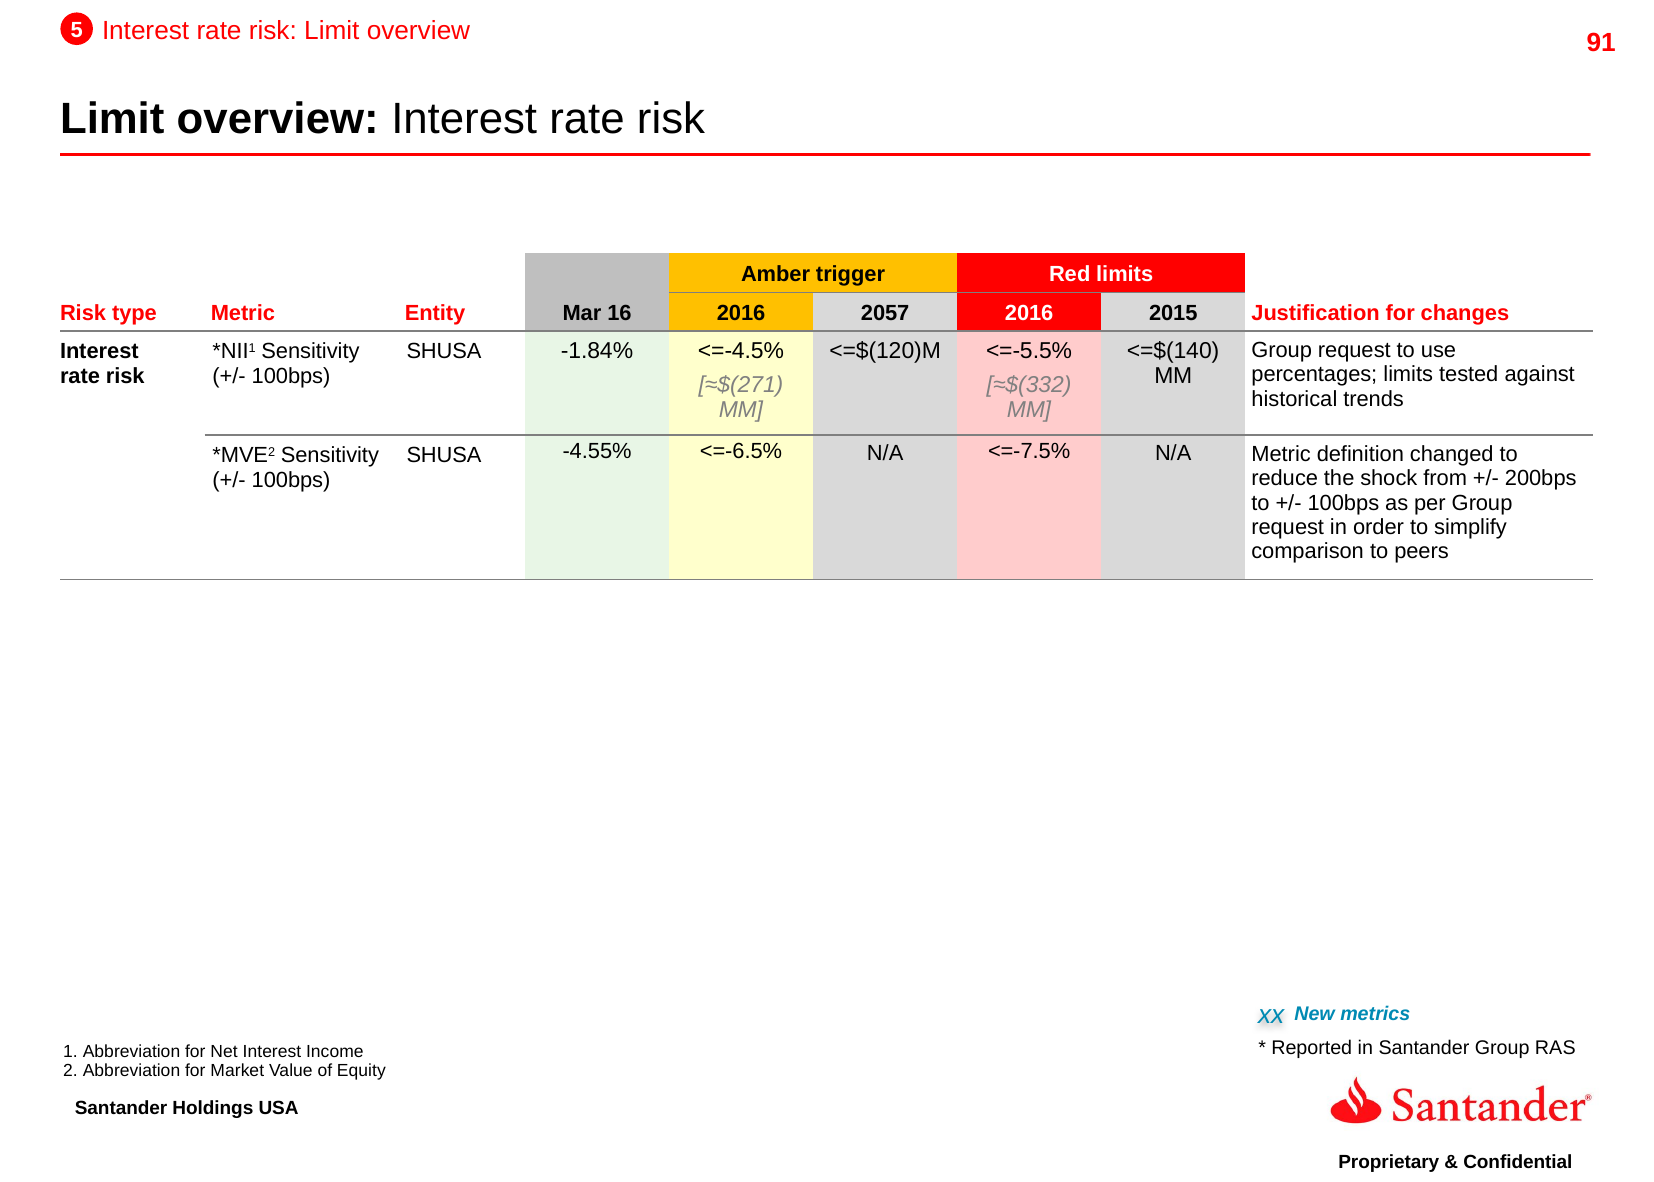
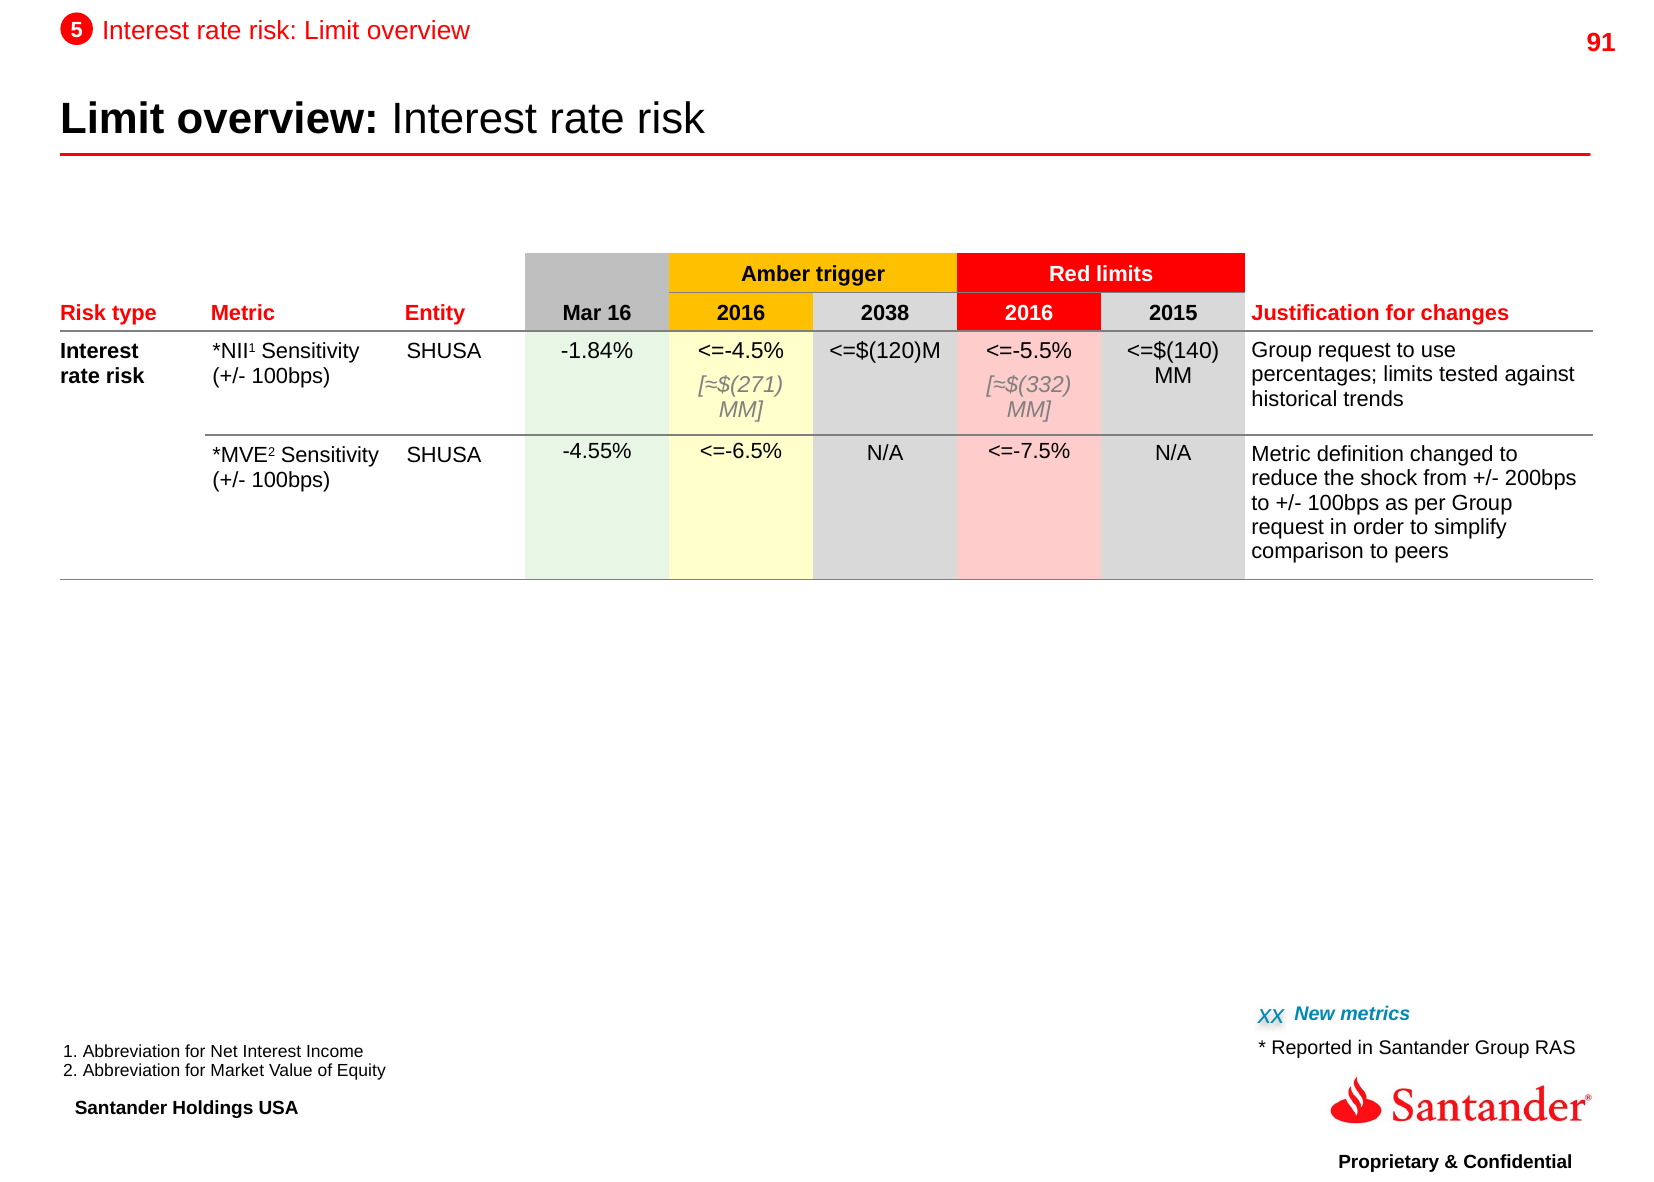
2057: 2057 -> 2038
